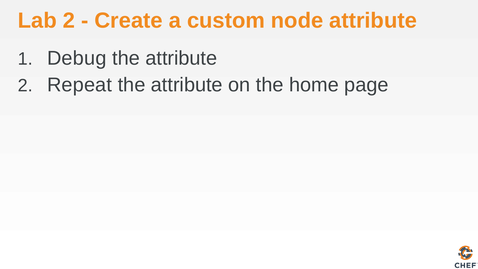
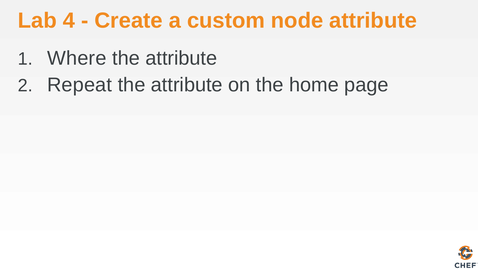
Lab 2: 2 -> 4
Debug: Debug -> Where
